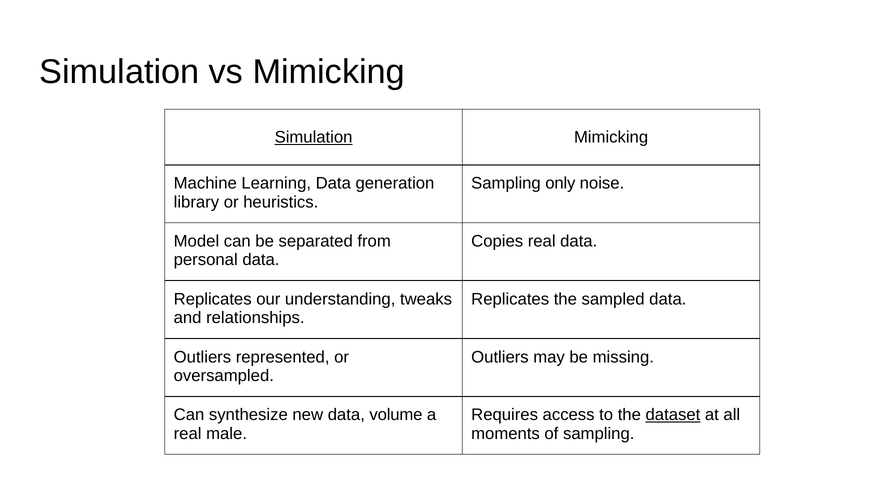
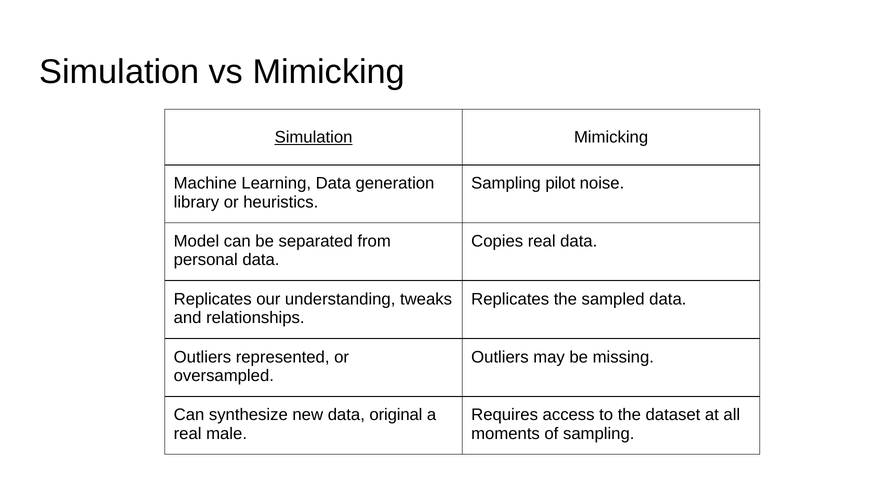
only: only -> pilot
volume: volume -> original
dataset underline: present -> none
